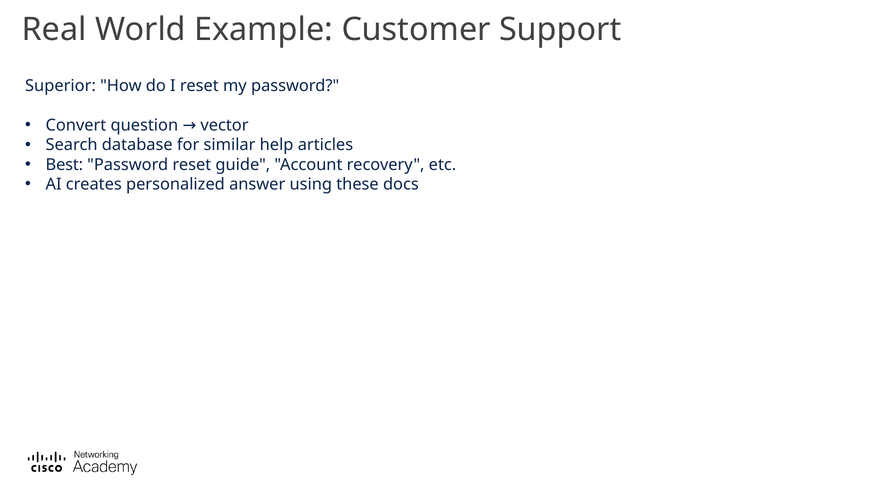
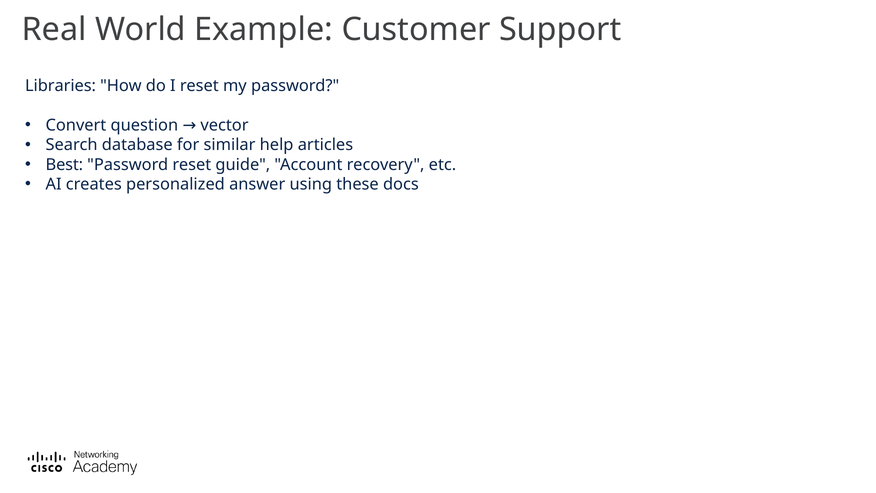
Superior: Superior -> Libraries
